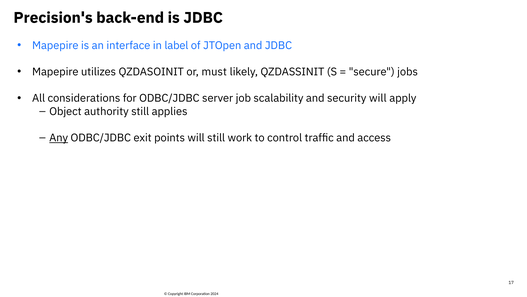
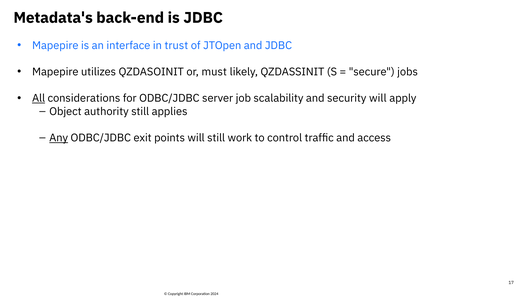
Precision's: Precision's -> Metadata's
label: label -> trust
All underline: none -> present
